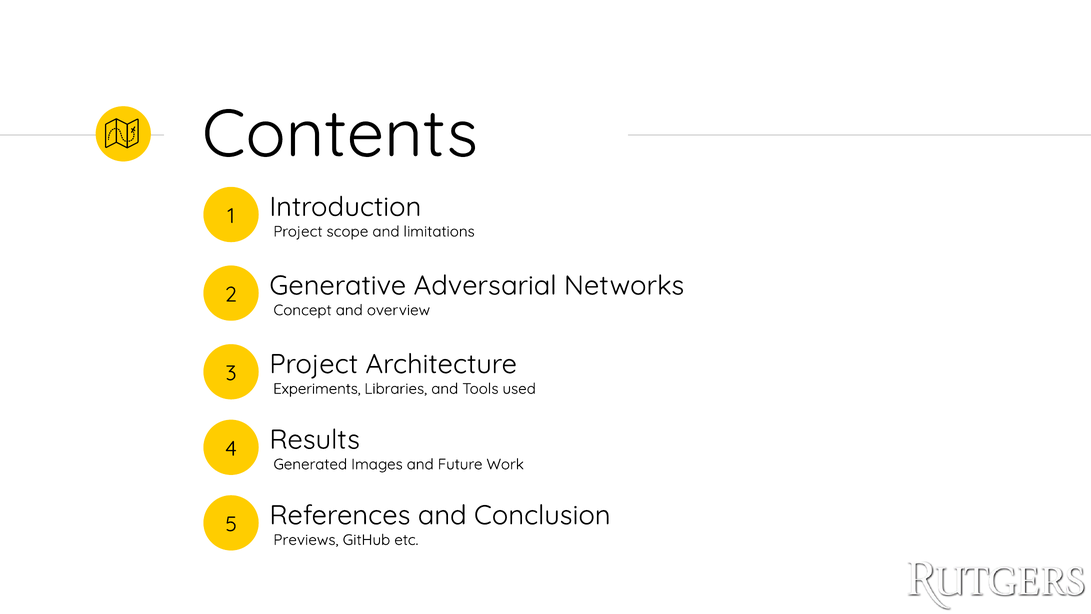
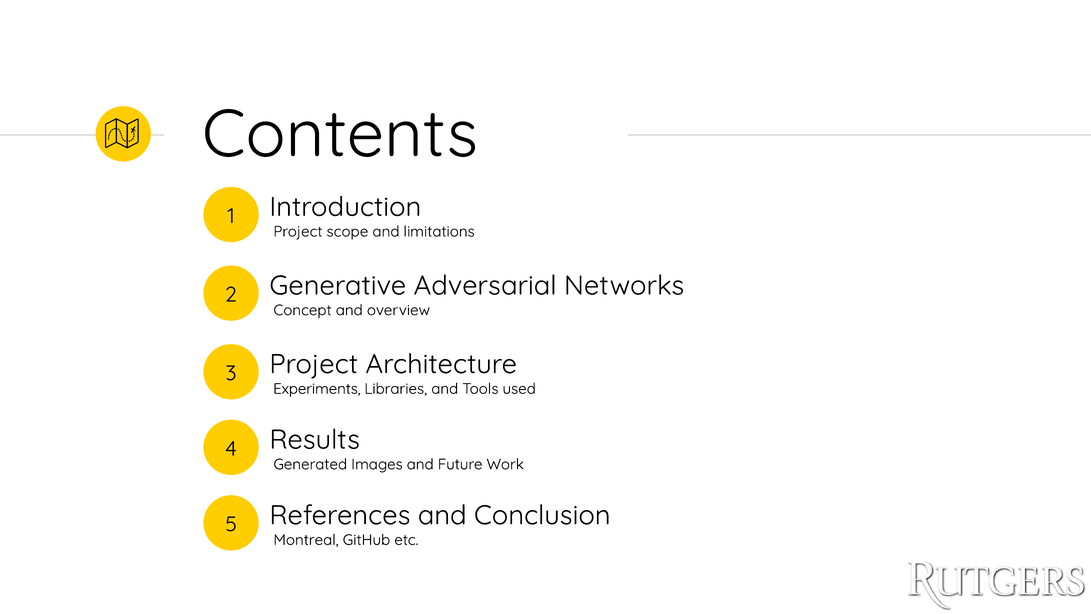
Previews: Previews -> Montreal
